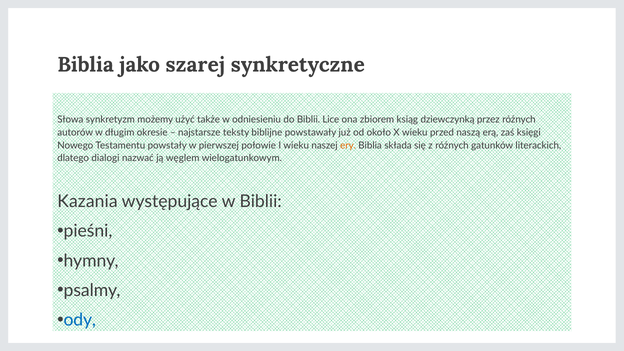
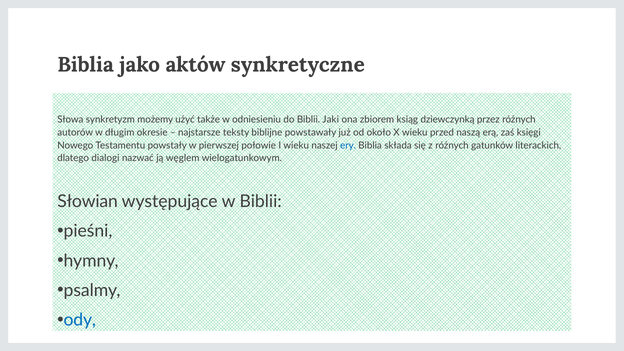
szarej: szarej -> aktów
Lice: Lice -> Jaki
ery colour: orange -> blue
Kazania: Kazania -> Słowian
